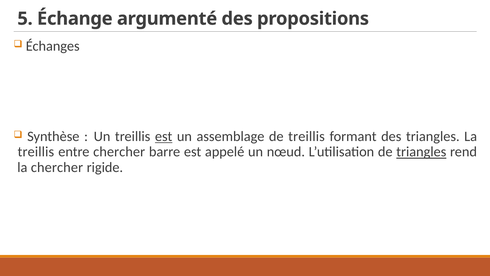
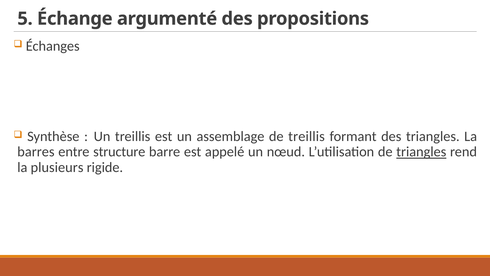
est at (164, 136) underline: present -> none
treillis at (36, 152): treillis -> barres
entre chercher: chercher -> structure
la chercher: chercher -> plusieurs
